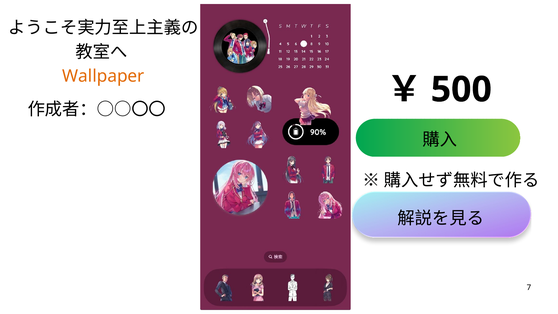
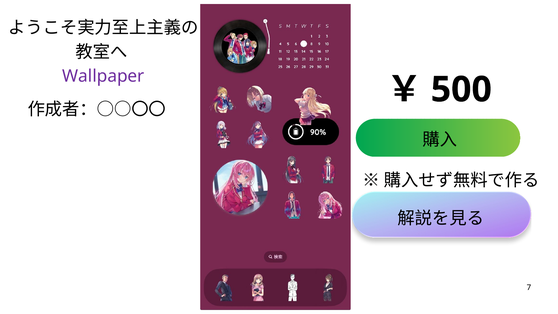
Wallpaper colour: orange -> purple
